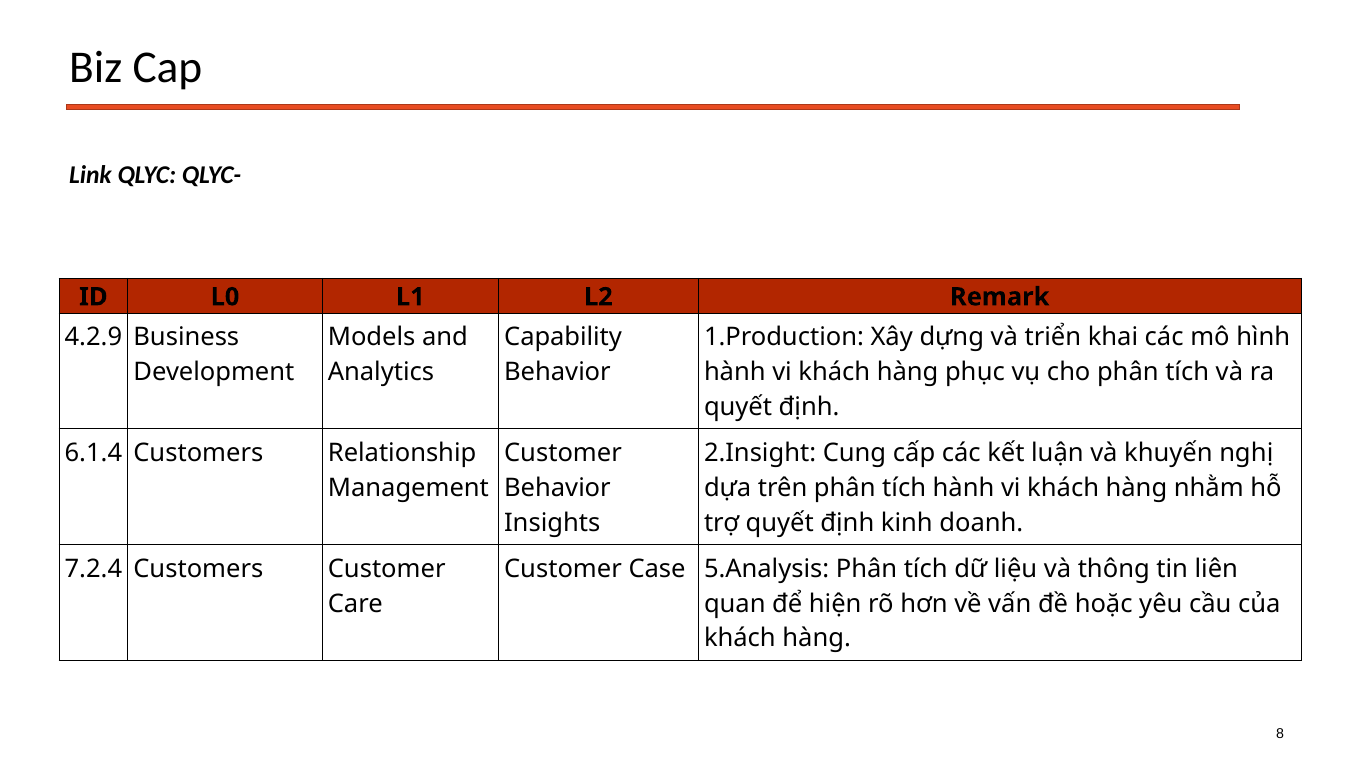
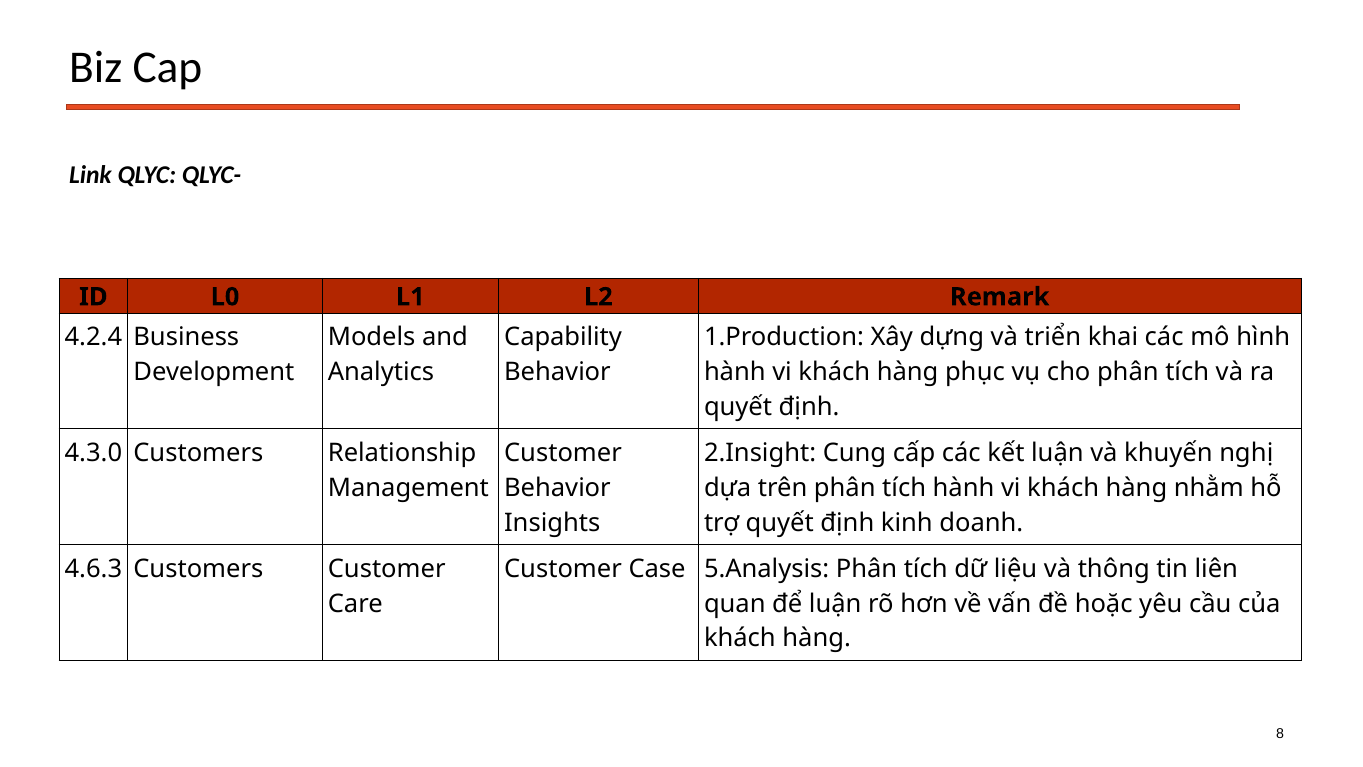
4.2.9: 4.2.9 -> 4.2.4
6.1.4: 6.1.4 -> 4.3.0
7.2.4: 7.2.4 -> 4.6.3
để hiện: hiện -> luận
